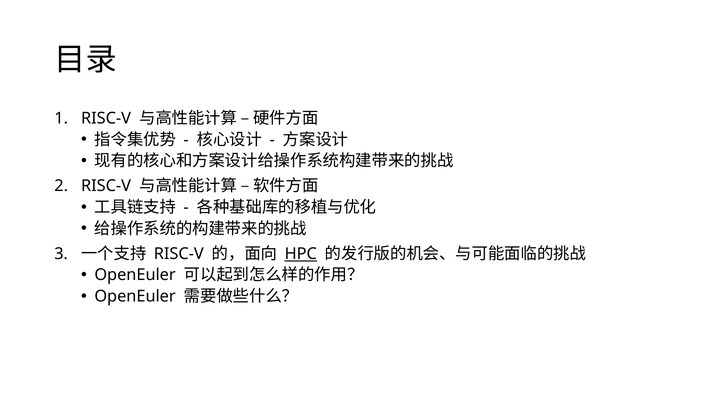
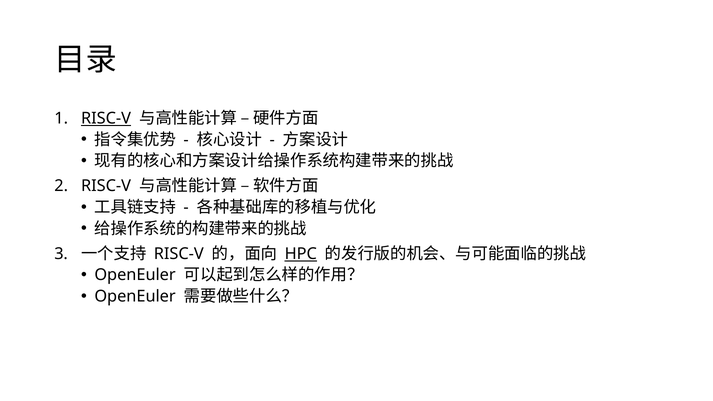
RISC-V at (106, 118) underline: none -> present
